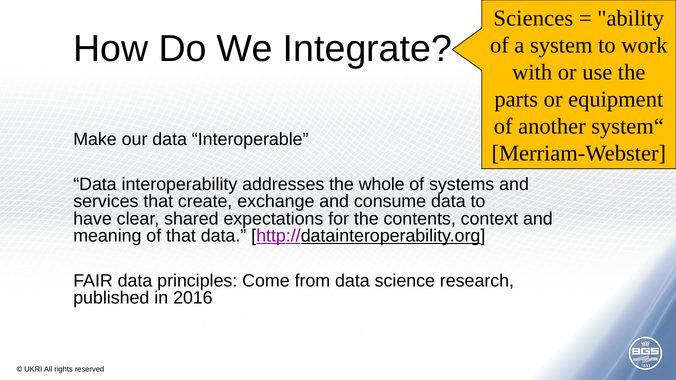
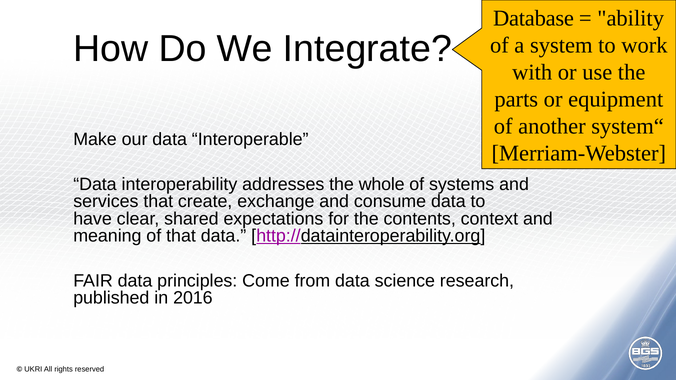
Sciences: Sciences -> Database
